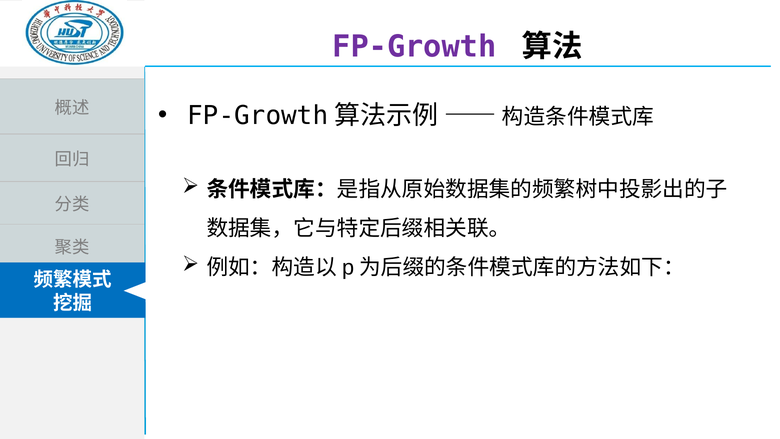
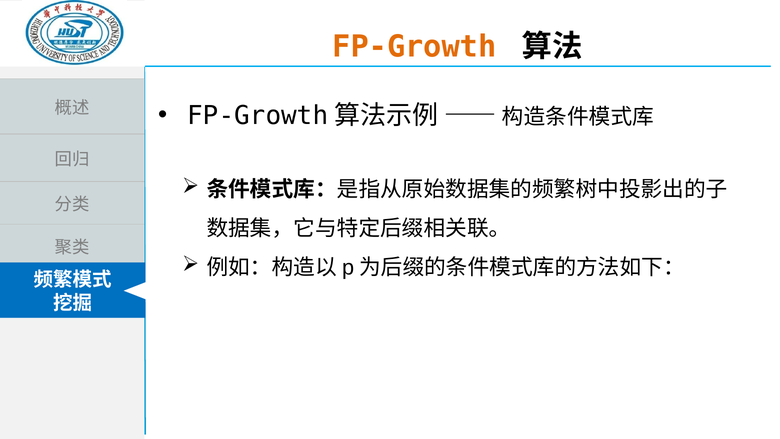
FP-Growth colour: purple -> orange
